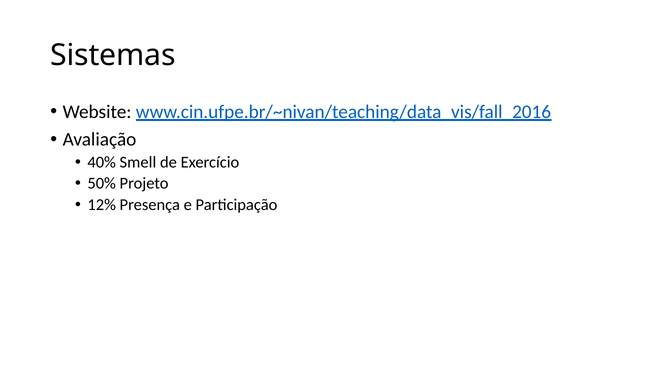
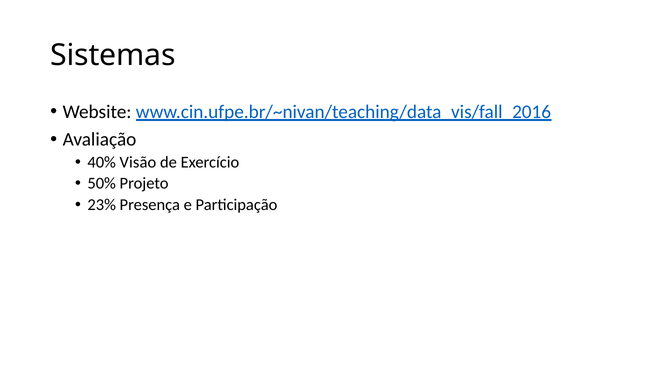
Smell: Smell -> Visão
12%: 12% -> 23%
